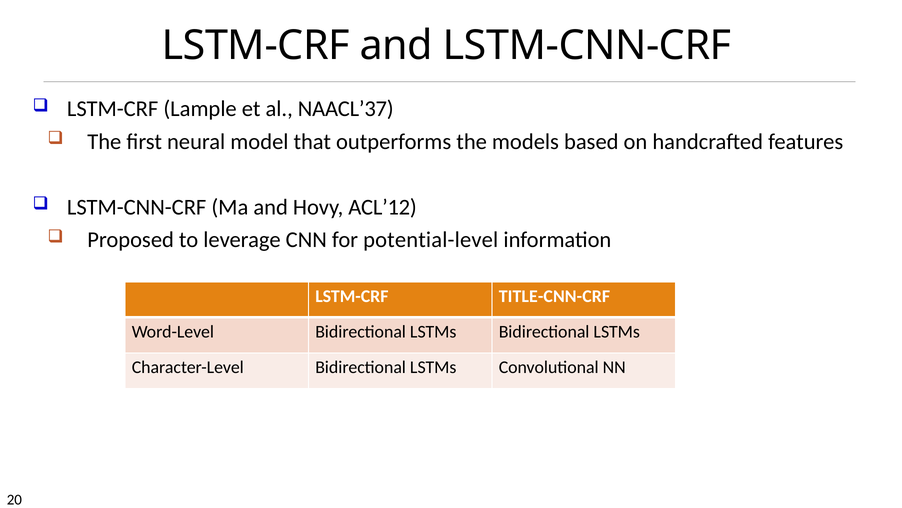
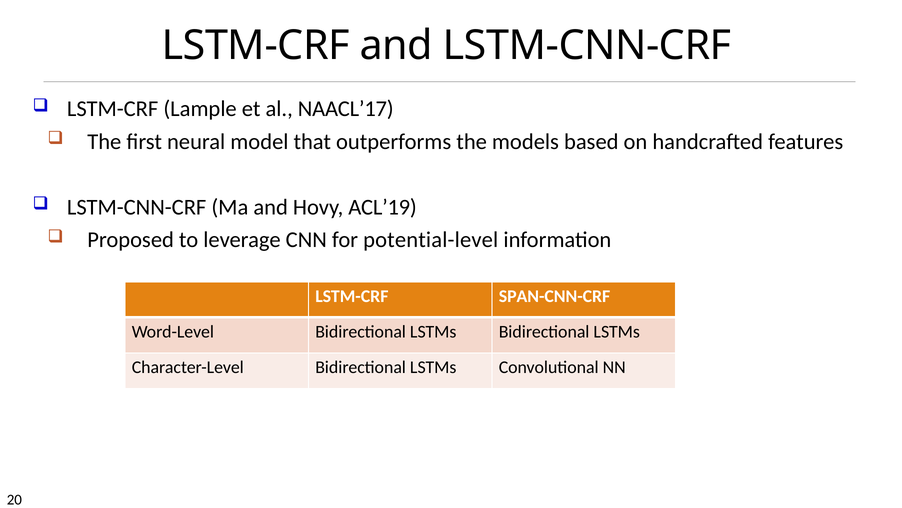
NAACL’37: NAACL’37 -> NAACL’17
ACL’12: ACL’12 -> ACL’19
TITLE-CNN-CRF: TITLE-CNN-CRF -> SPAN-CNN-CRF
